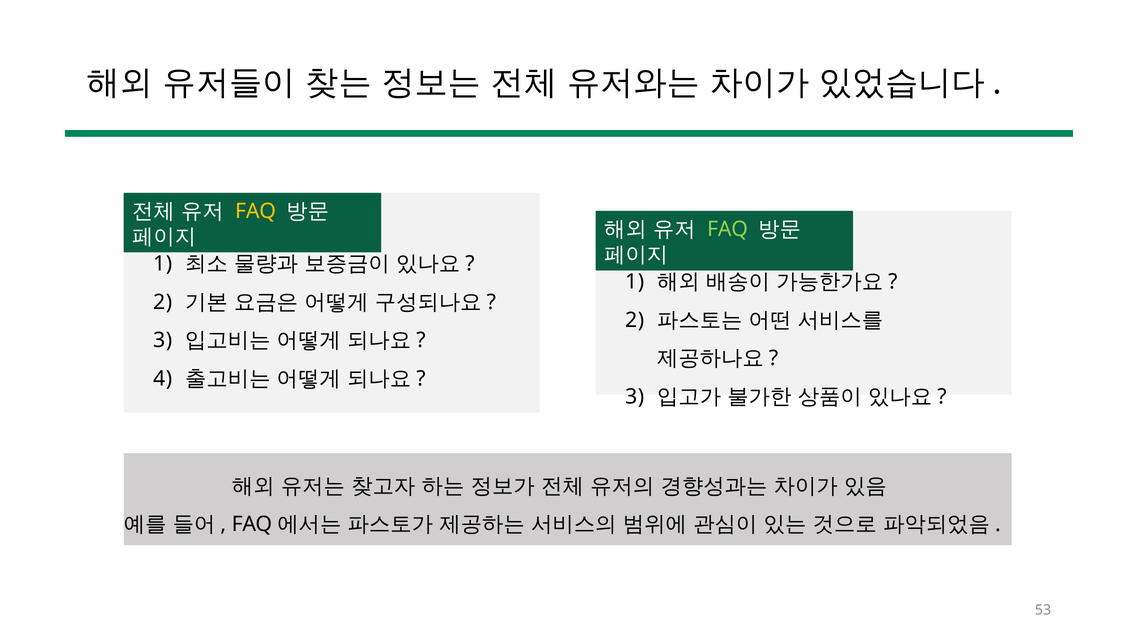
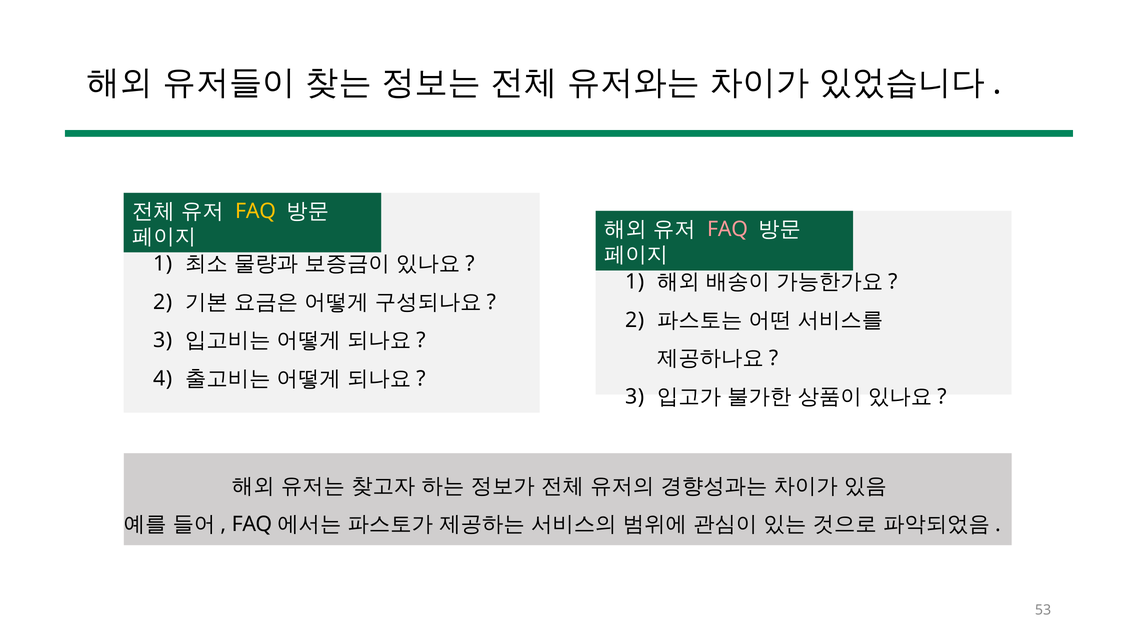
FAQ at (728, 229) colour: light green -> pink
